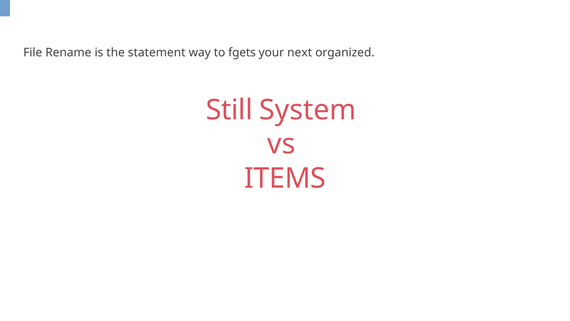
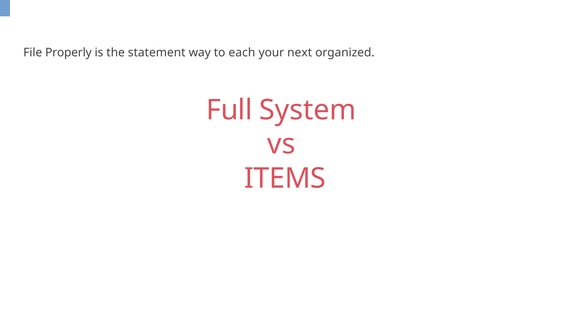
Rename: Rename -> Properly
fgets: fgets -> each
Still: Still -> Full
